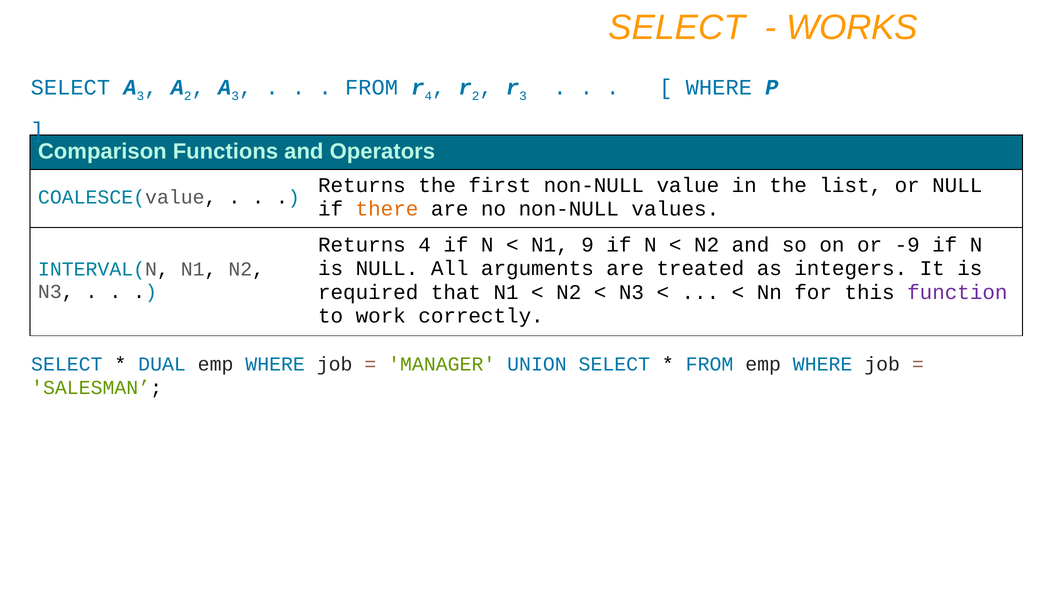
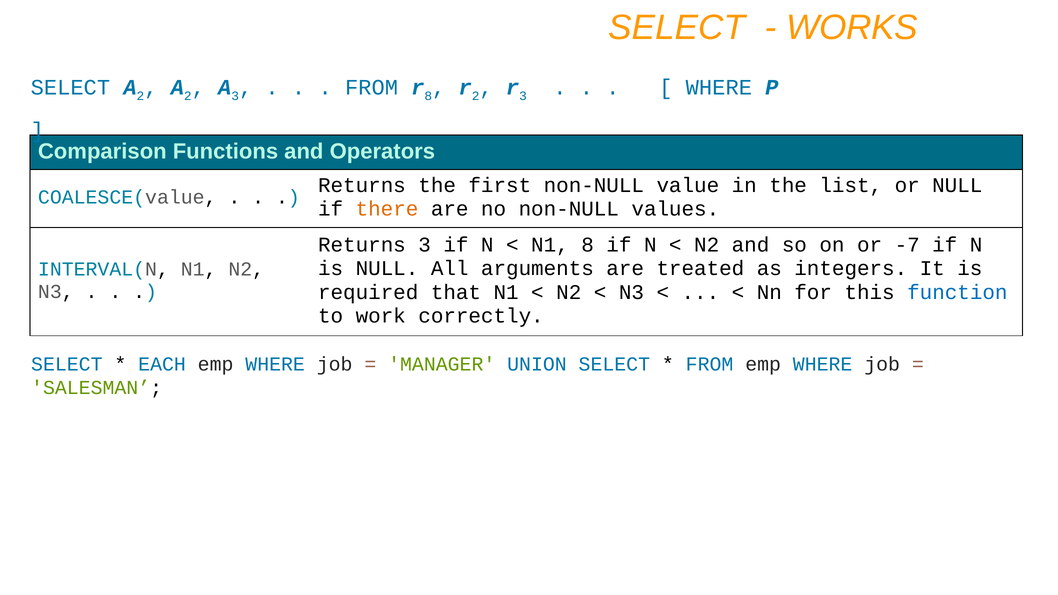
3 at (140, 96): 3 -> 2
4 at (428, 96): 4 -> 8
Returns 4: 4 -> 3
N1 9: 9 -> 8
-9: -9 -> -7
function colour: purple -> blue
DUAL: DUAL -> EACH
